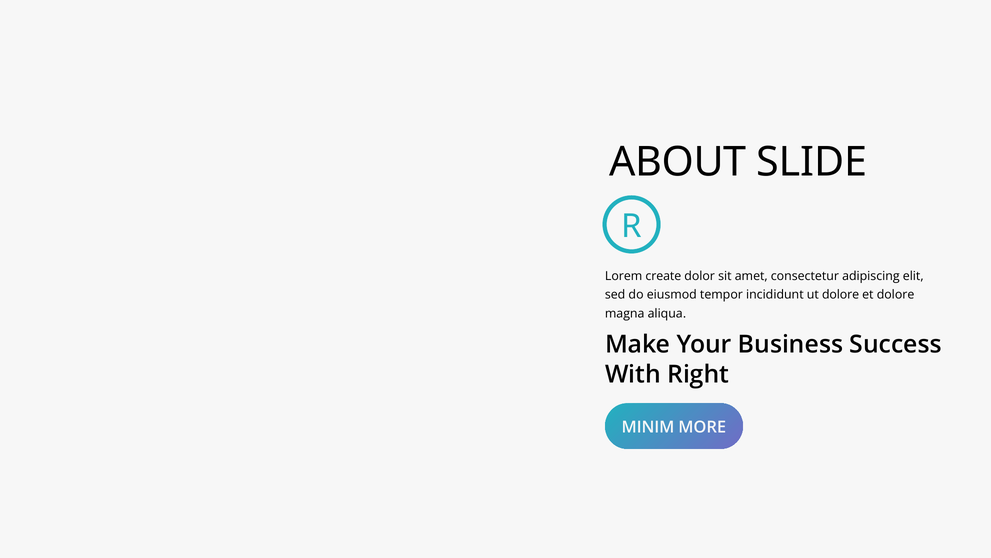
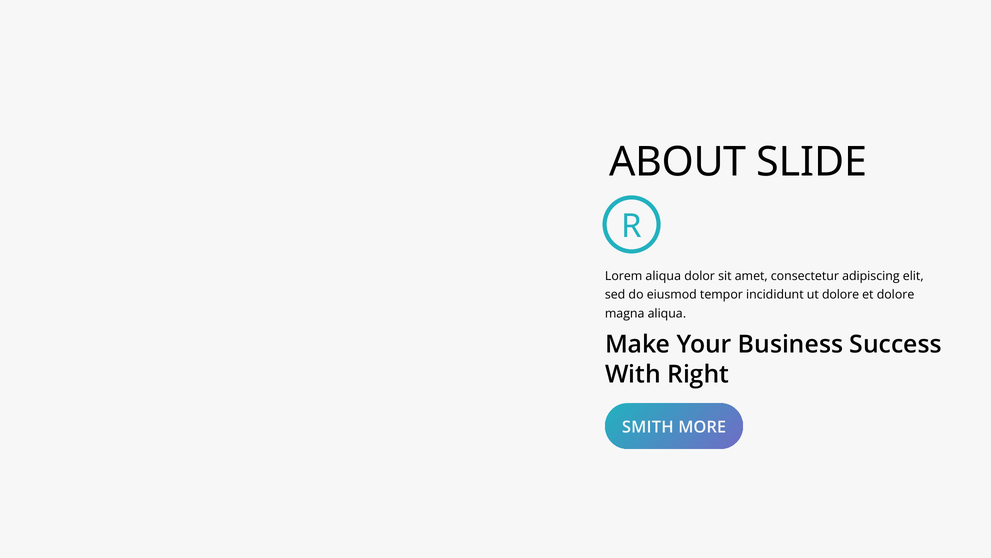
Lorem create: create -> aliqua
MINIM: MINIM -> SMITH
